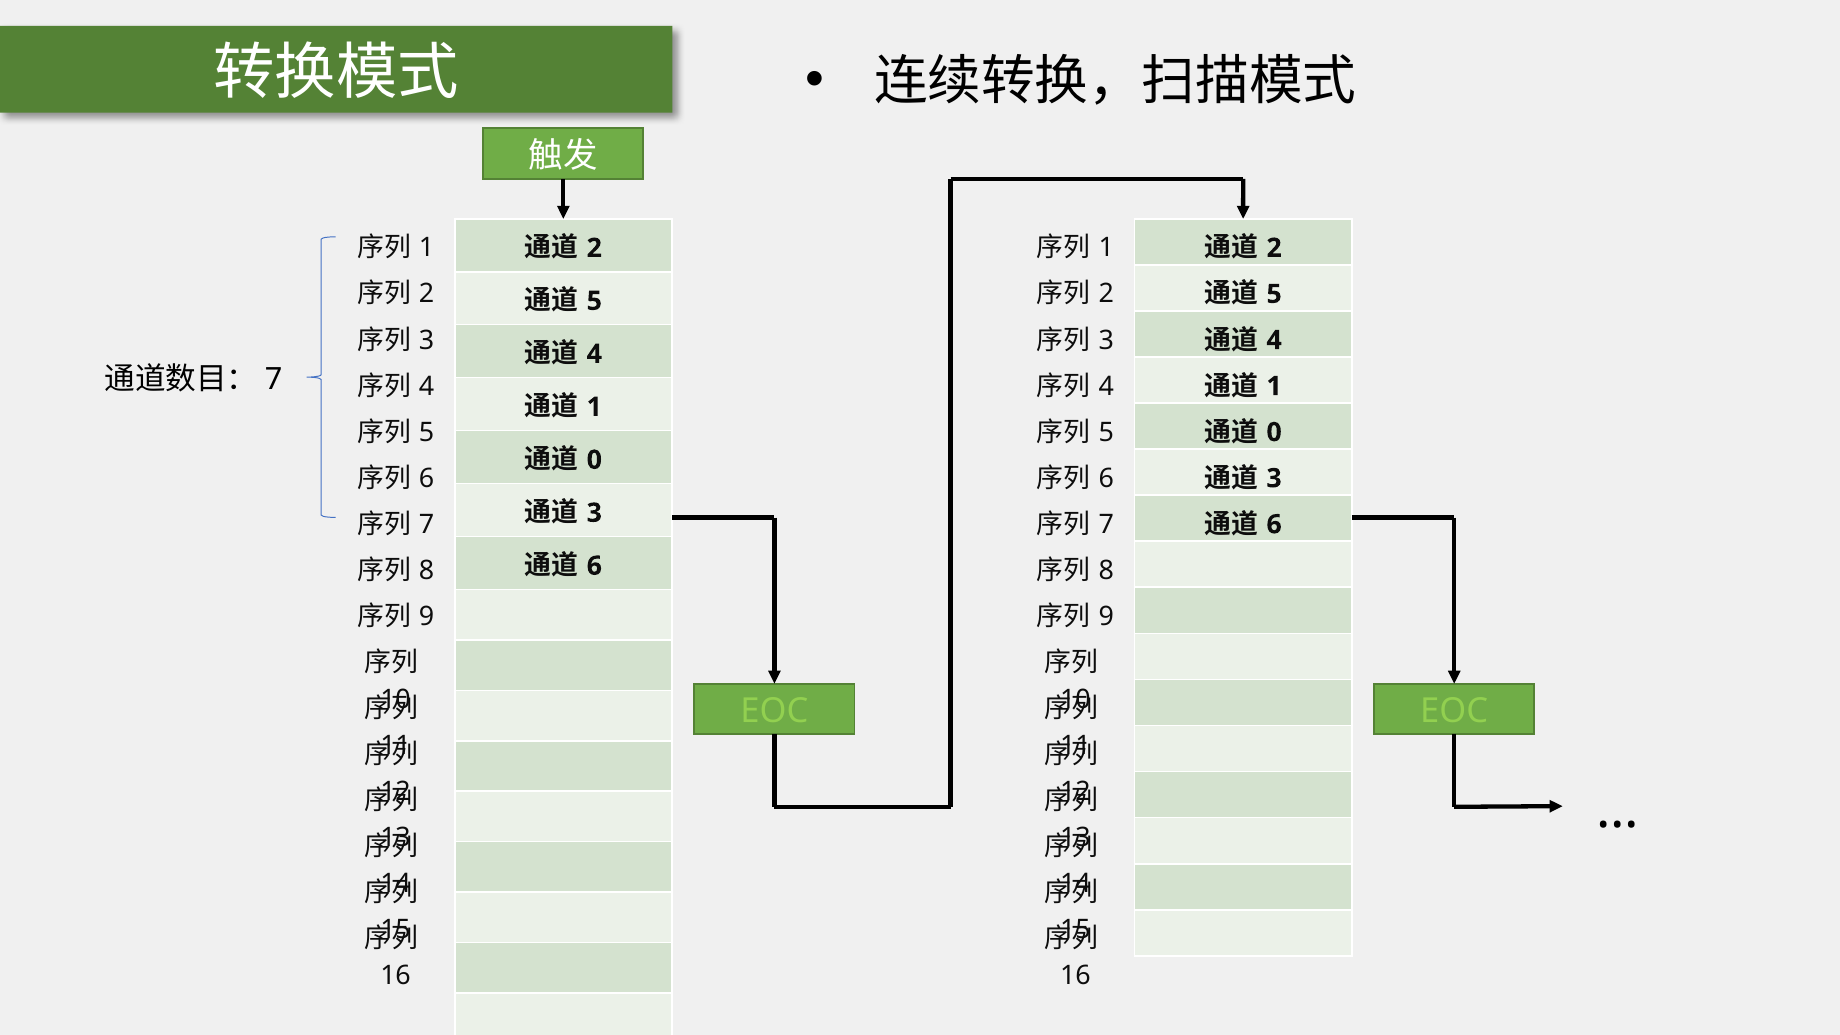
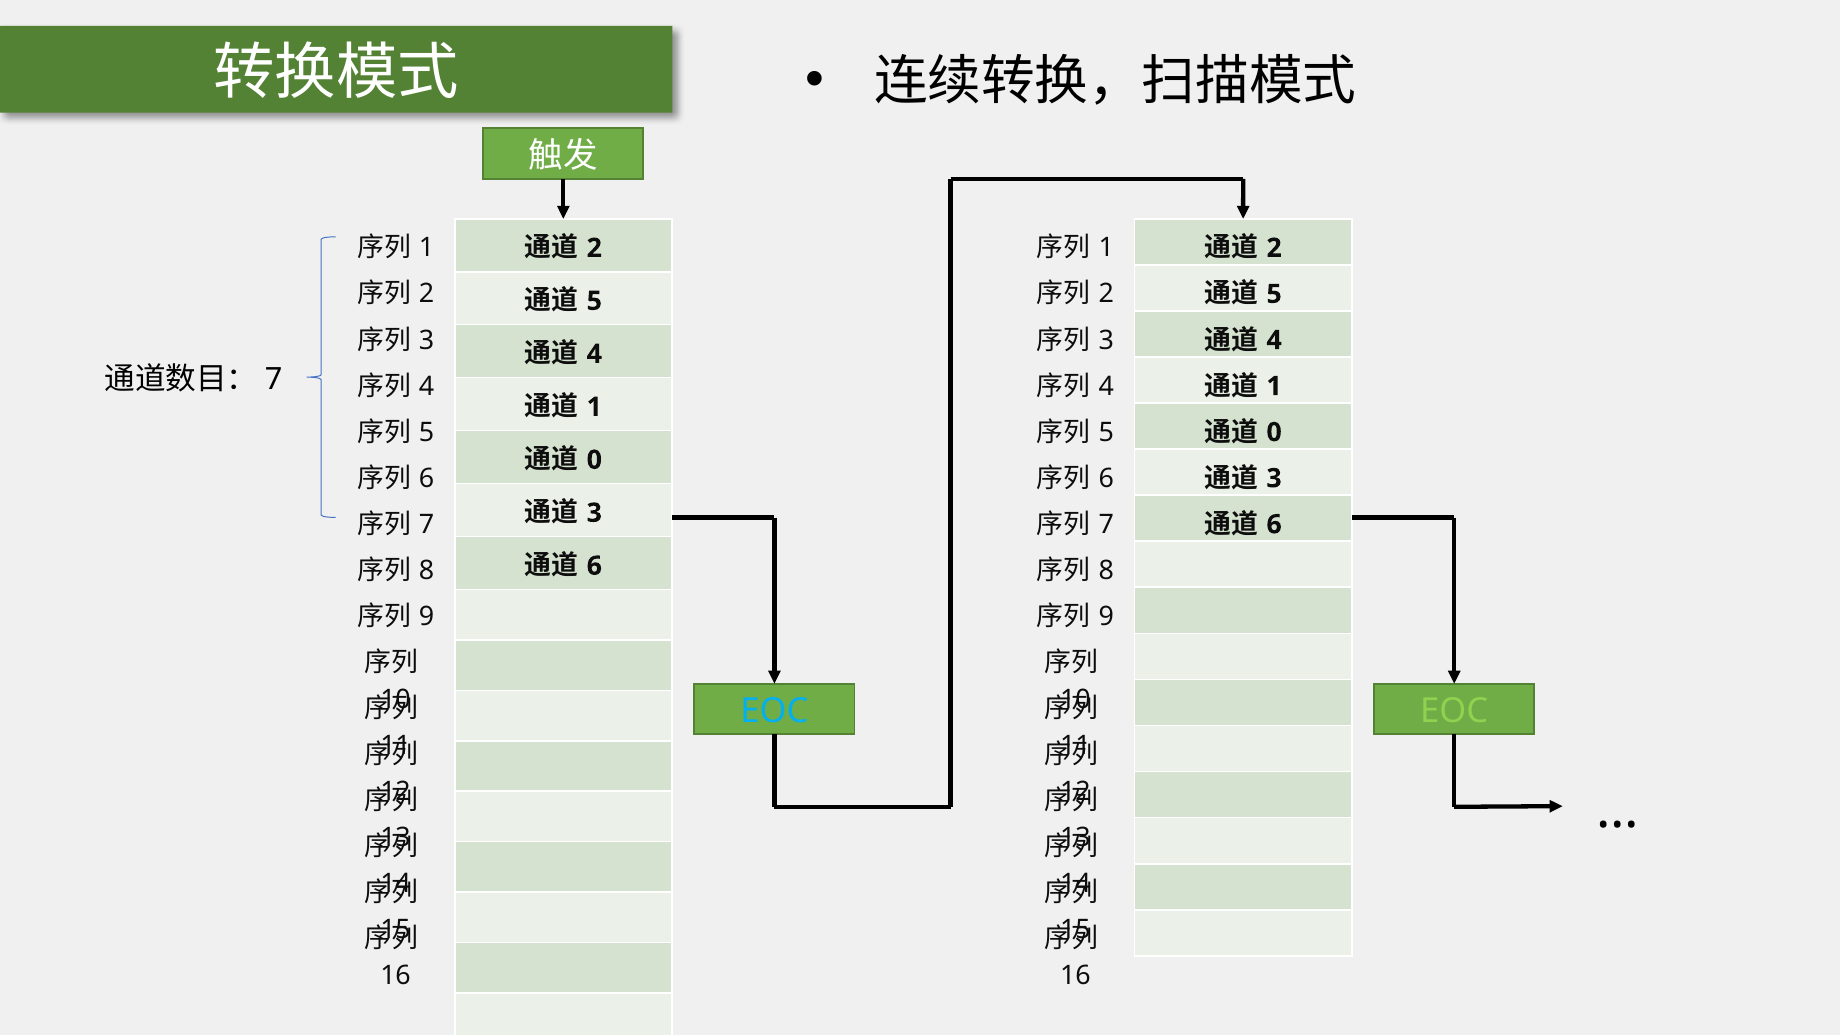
EOC at (774, 711) colour: light green -> light blue
